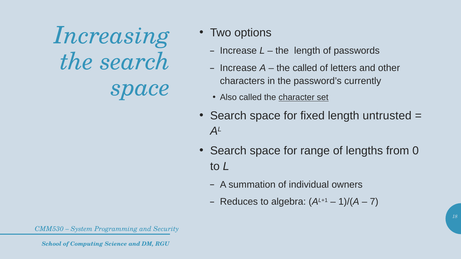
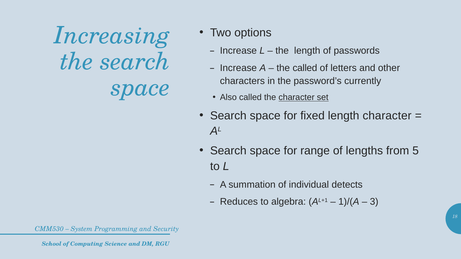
length untrusted: untrusted -> character
0: 0 -> 5
owners: owners -> detects
7: 7 -> 3
